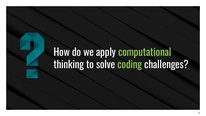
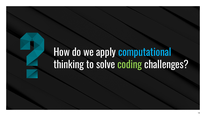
computational colour: light green -> light blue
